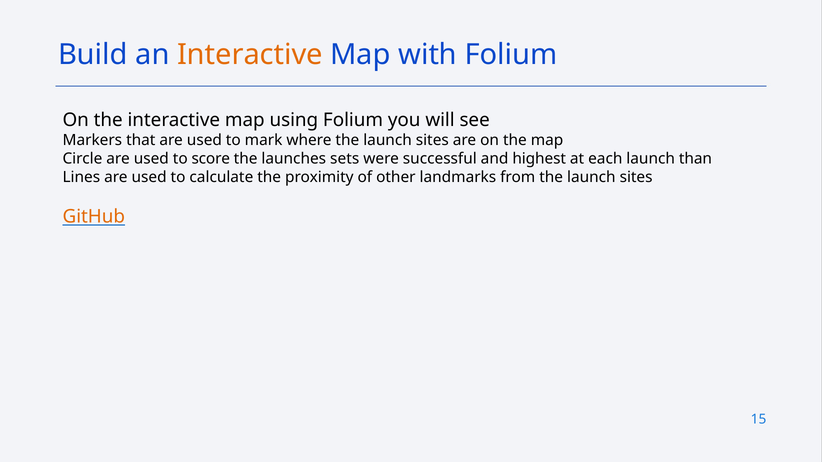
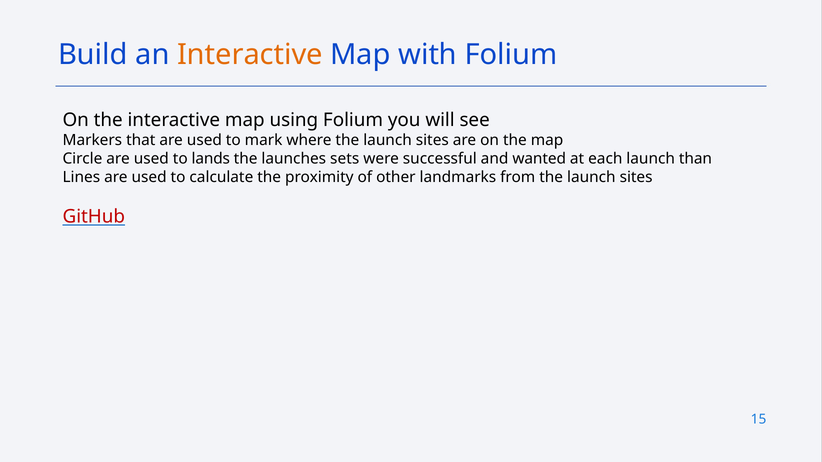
score: score -> lands
highest: highest -> wanted
GitHub colour: orange -> red
